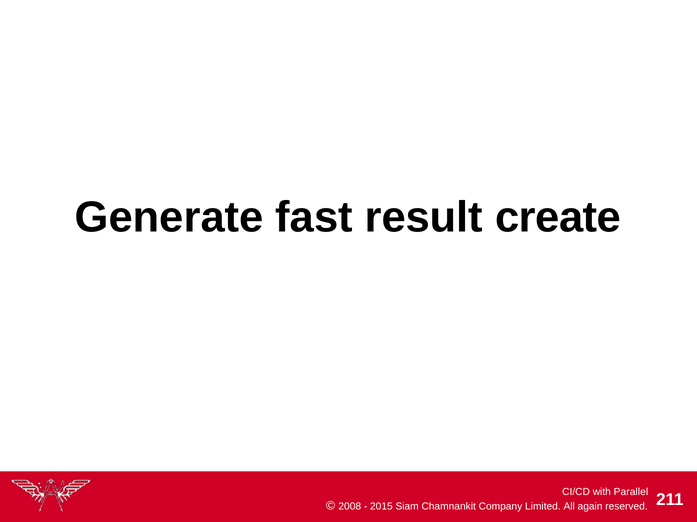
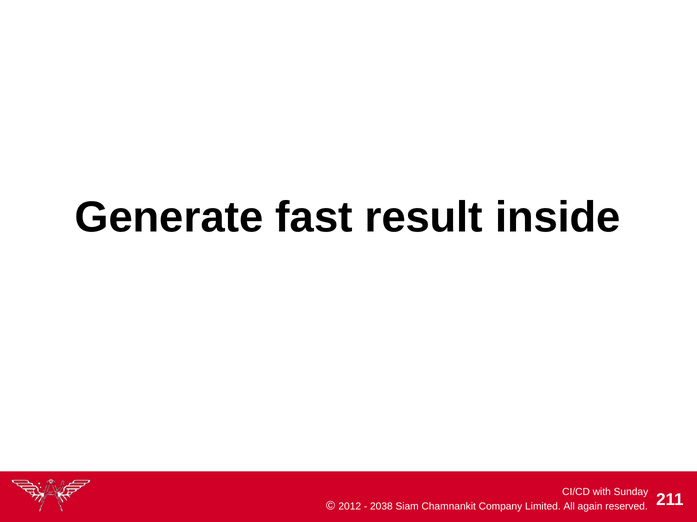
create: create -> inside
Parallel: Parallel -> Sunday
2008: 2008 -> 2012
2015: 2015 -> 2038
